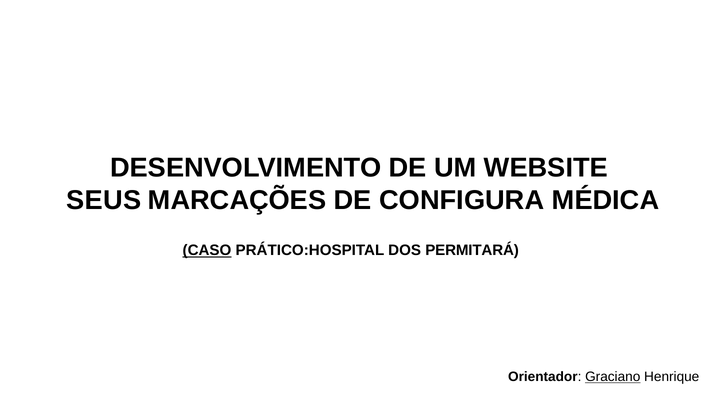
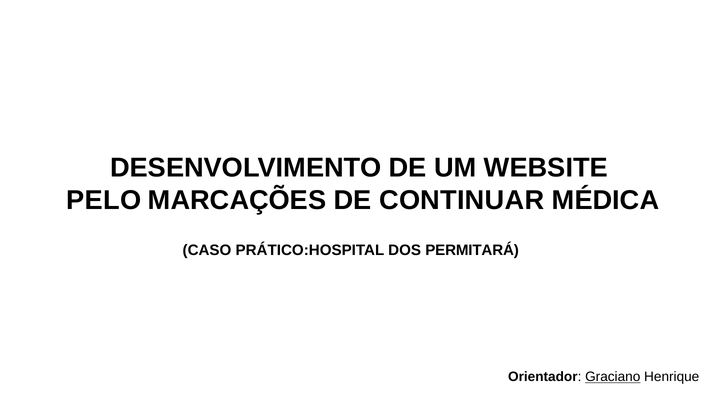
SEUS: SEUS -> PELO
CONFIGURA: CONFIGURA -> CONTINUAR
CASO underline: present -> none
